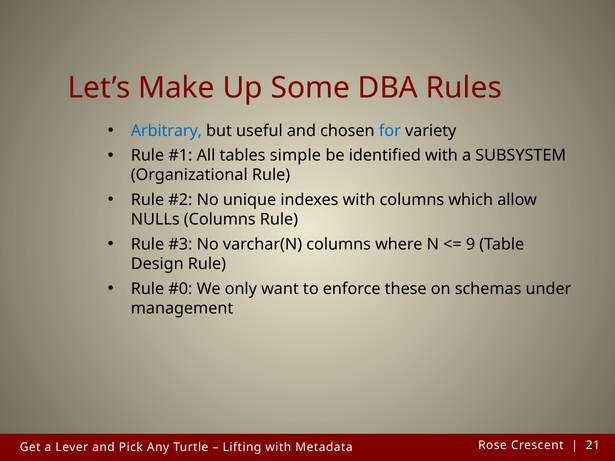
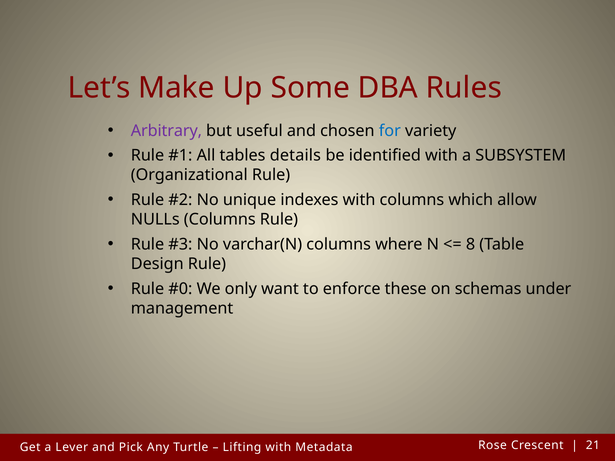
Arbitrary colour: blue -> purple
simple: simple -> details
9: 9 -> 8
